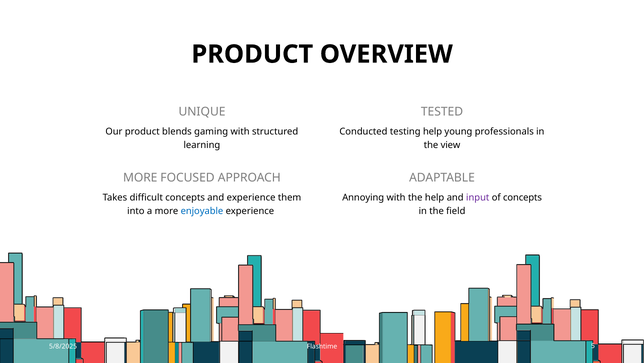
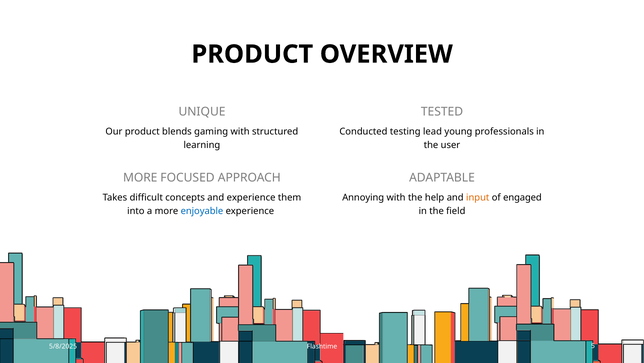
testing help: help -> lead
view: view -> user
input colour: purple -> orange
of concepts: concepts -> engaged
